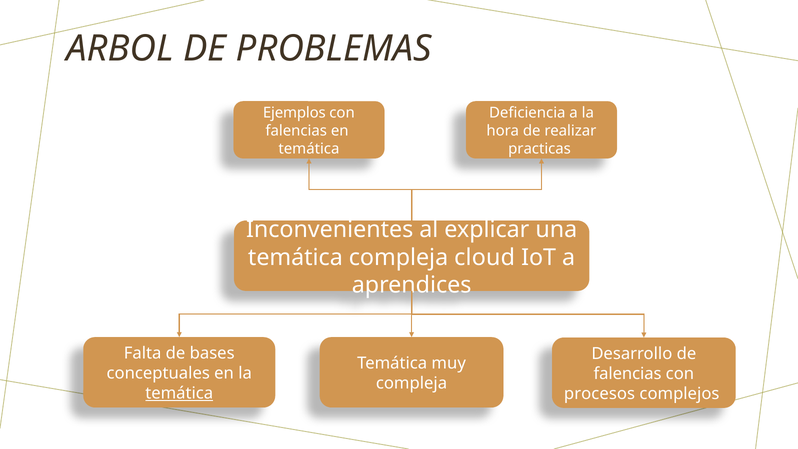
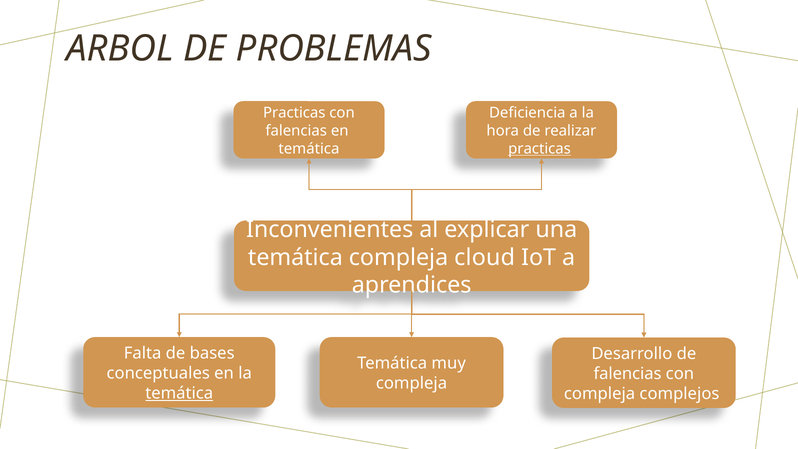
Ejemplos at (294, 113): Ejemplos -> Practicas
practicas at (540, 149) underline: none -> present
procesos at (600, 394): procesos -> compleja
